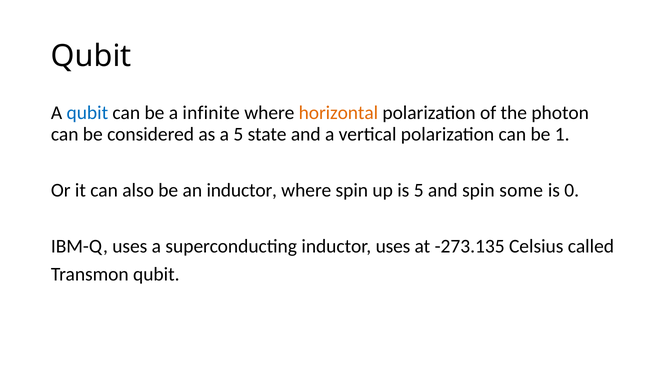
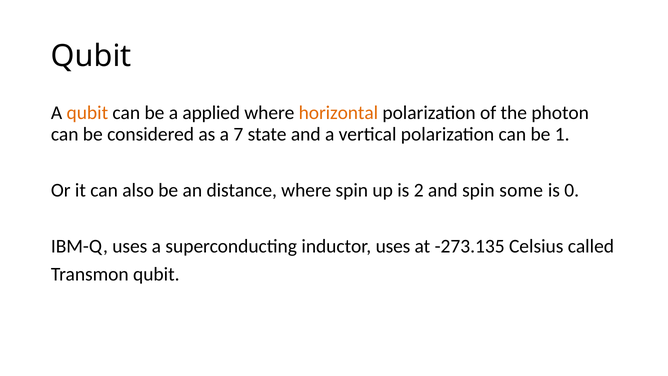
qubit at (87, 113) colour: blue -> orange
infinite: infinite -> applied
a 5: 5 -> 7
an inductor: inductor -> distance
is 5: 5 -> 2
